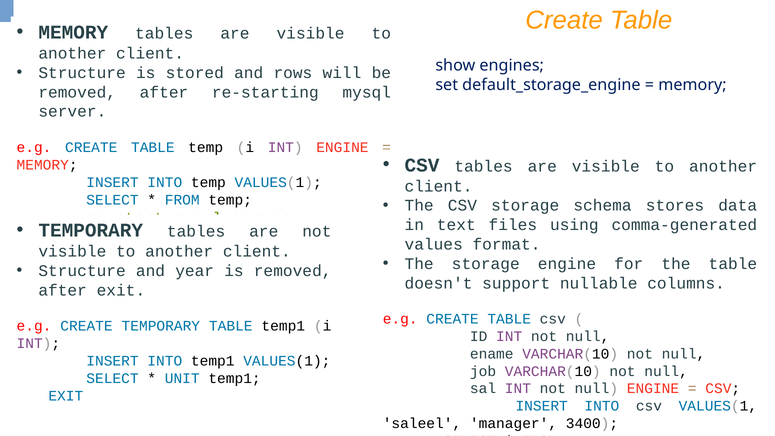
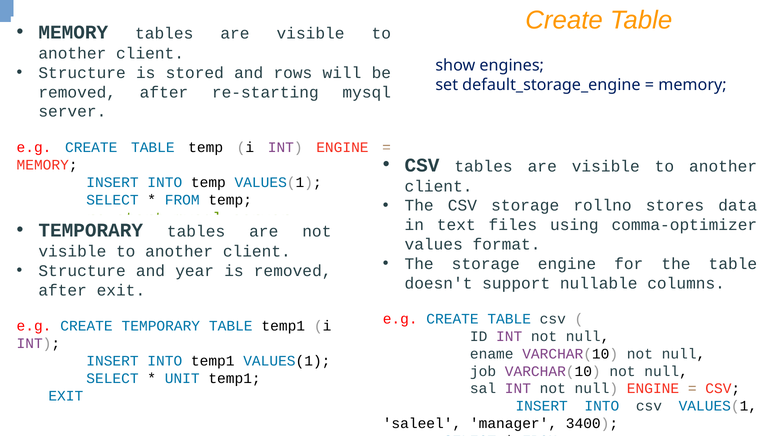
schema: schema -> rollno
comma-generated: comma-generated -> comma-optimizer
